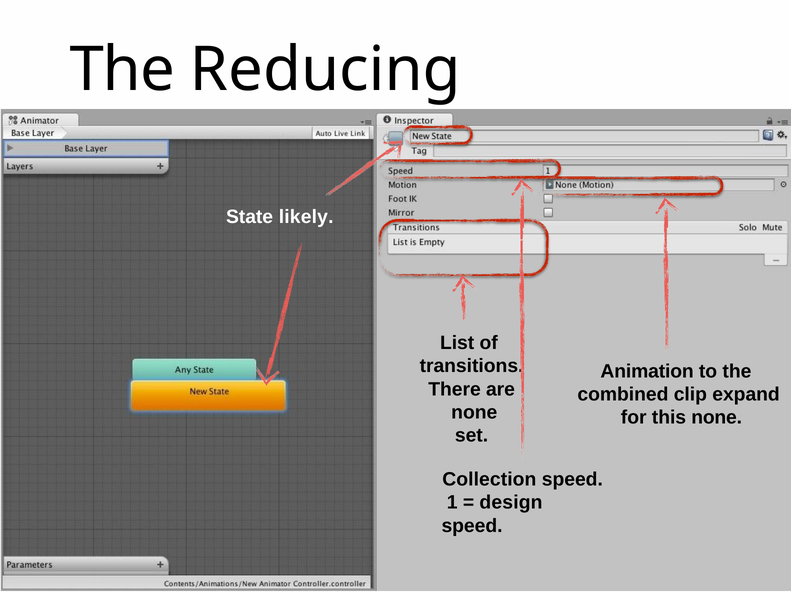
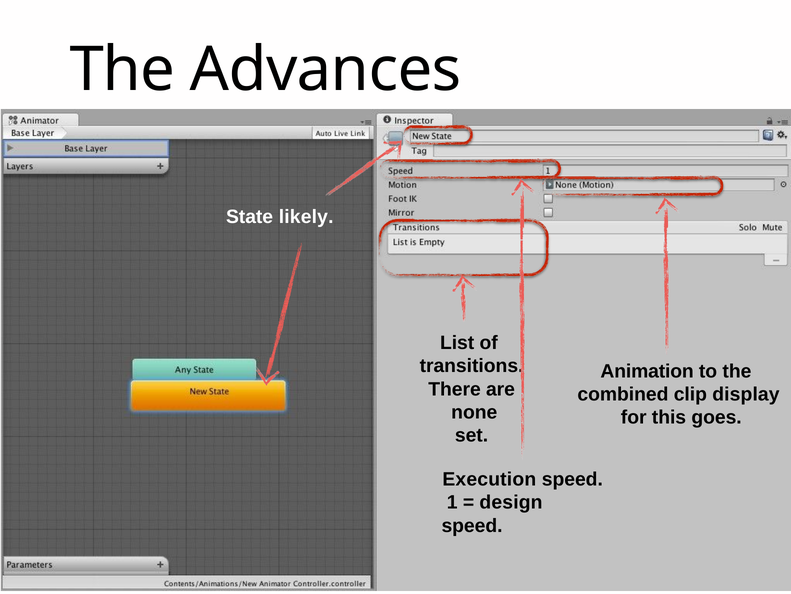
Reducing: Reducing -> Advances
expand: expand -> display
this none: none -> goes
Collection: Collection -> Execution
